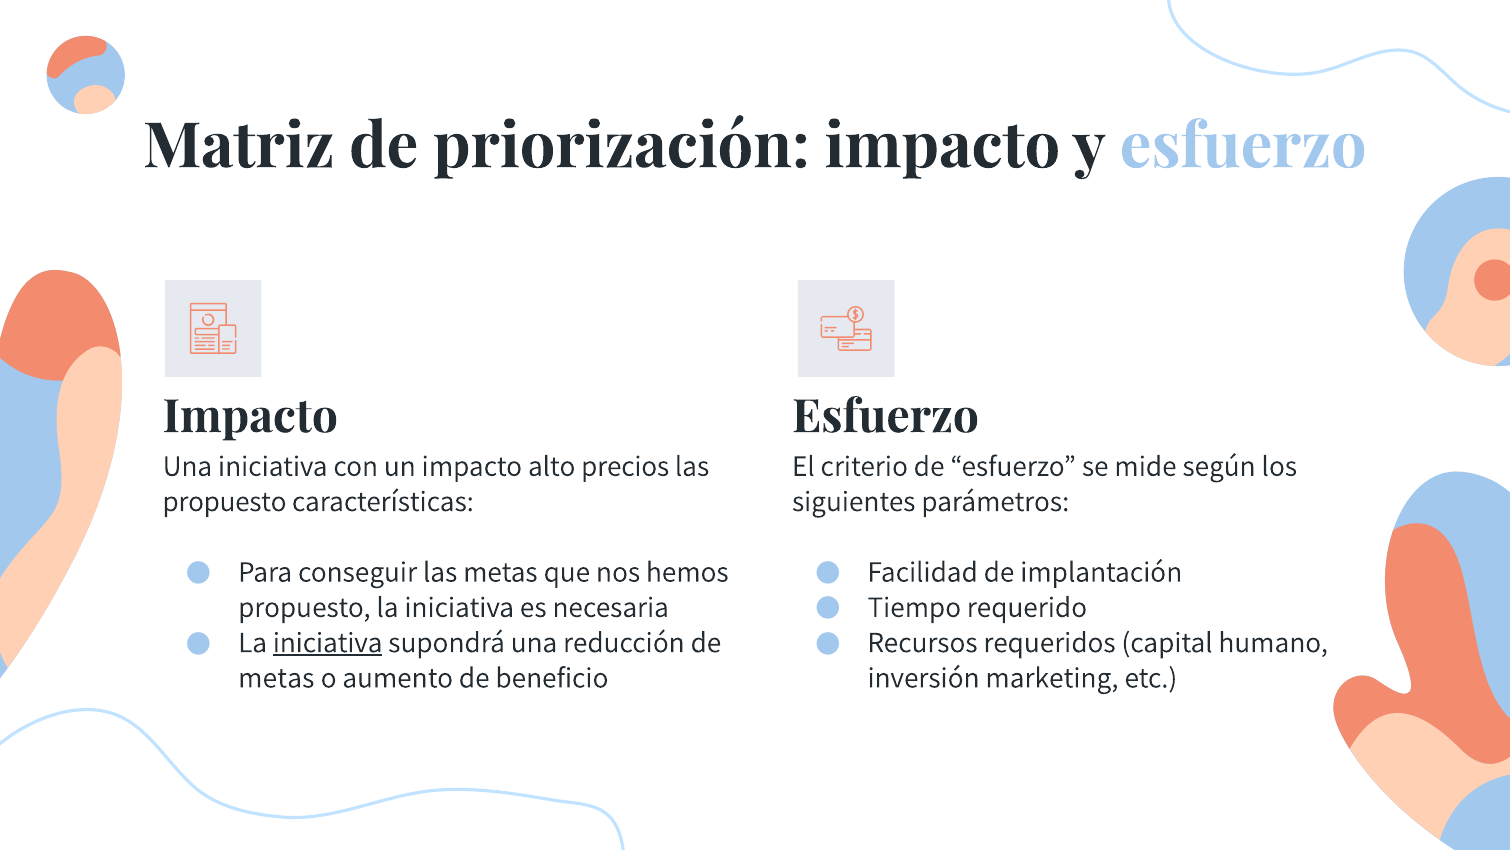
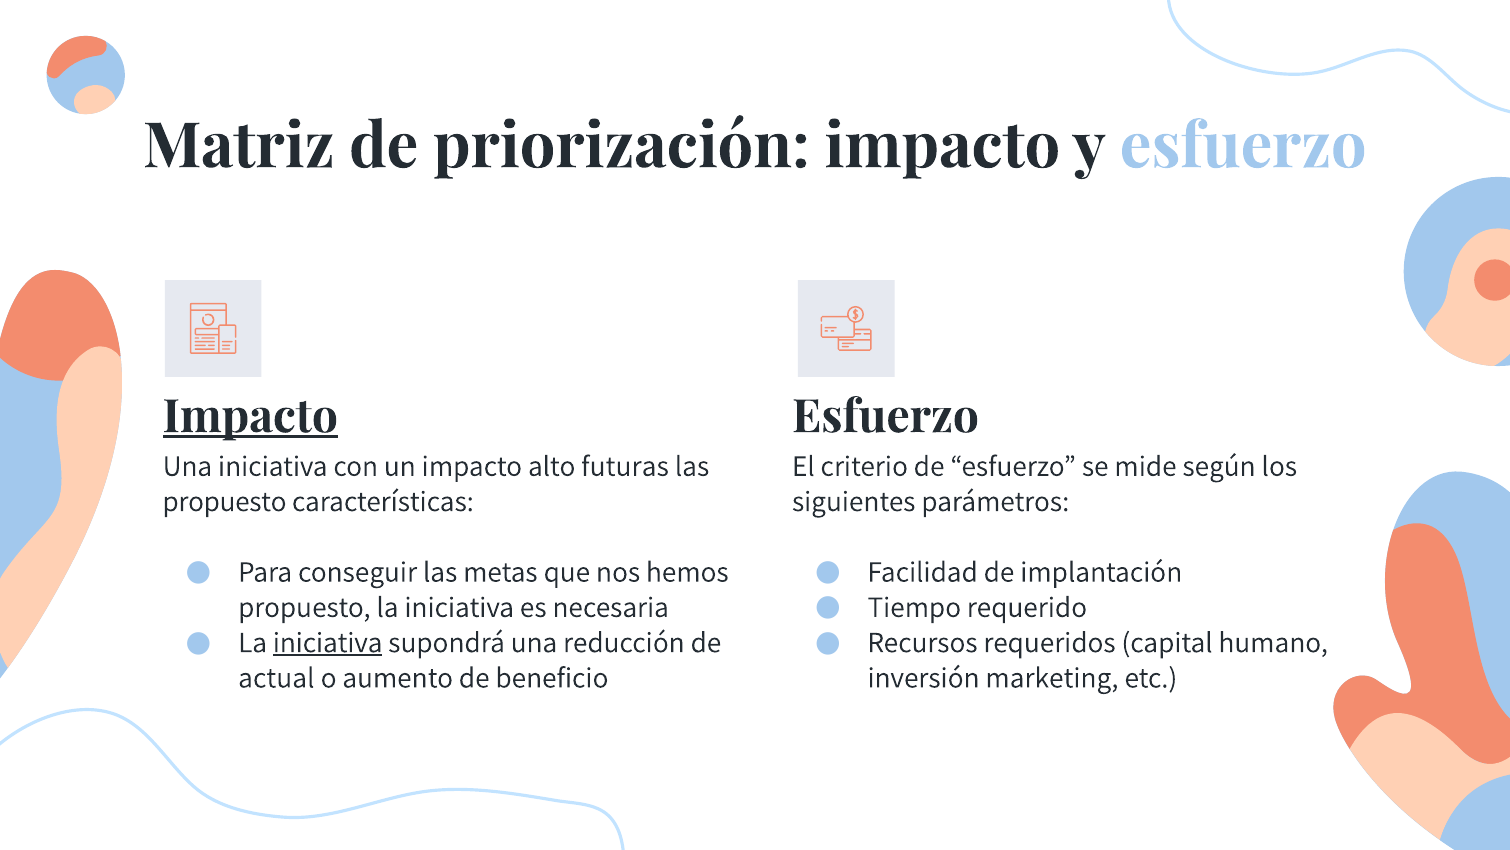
Impacto at (250, 417) underline: none -> present
precios: precios -> futuras
metas at (276, 677): metas -> actual
